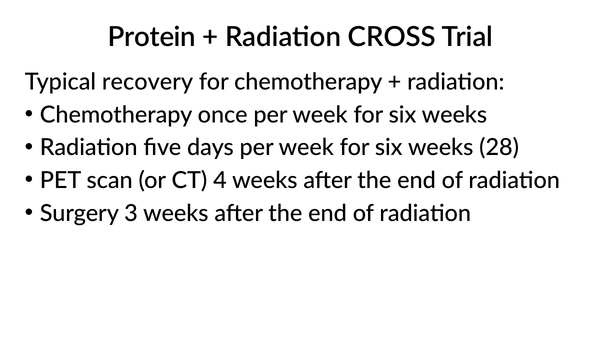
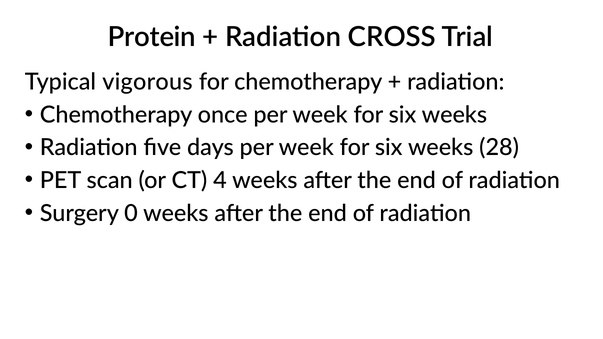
recovery: recovery -> vigorous
3: 3 -> 0
